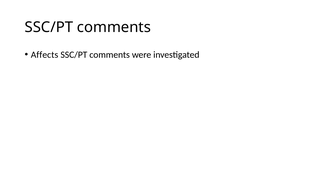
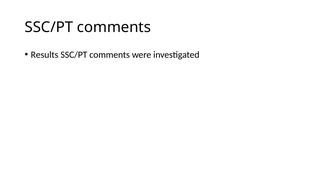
Affects: Affects -> Results
